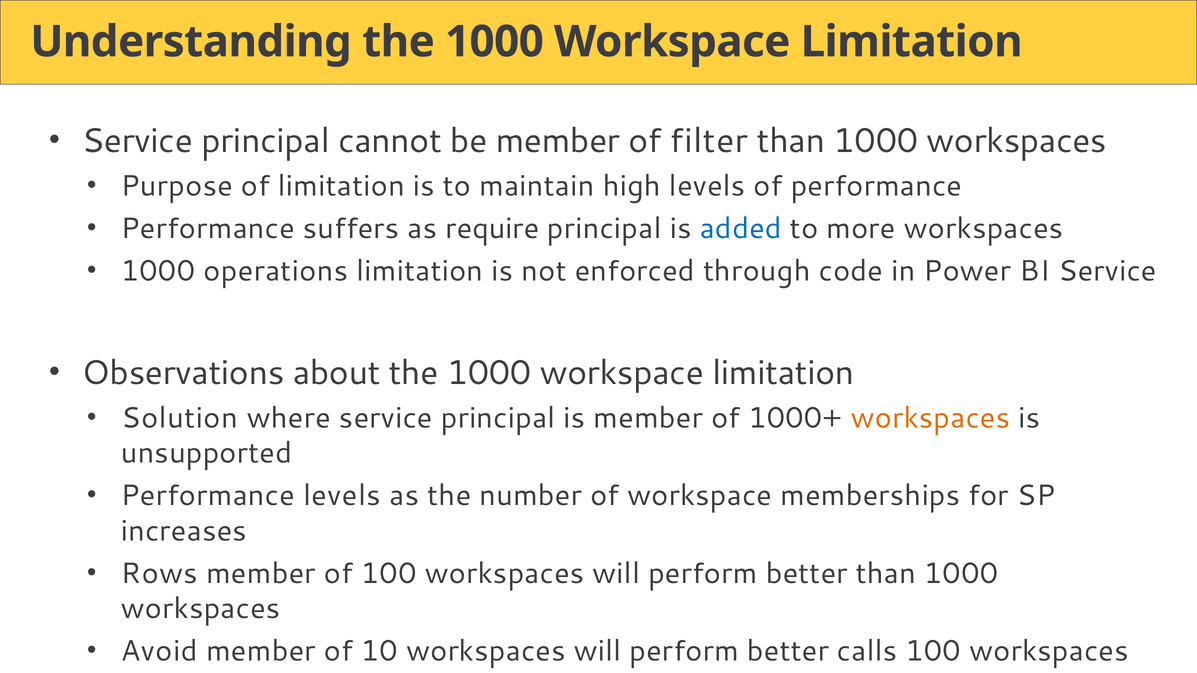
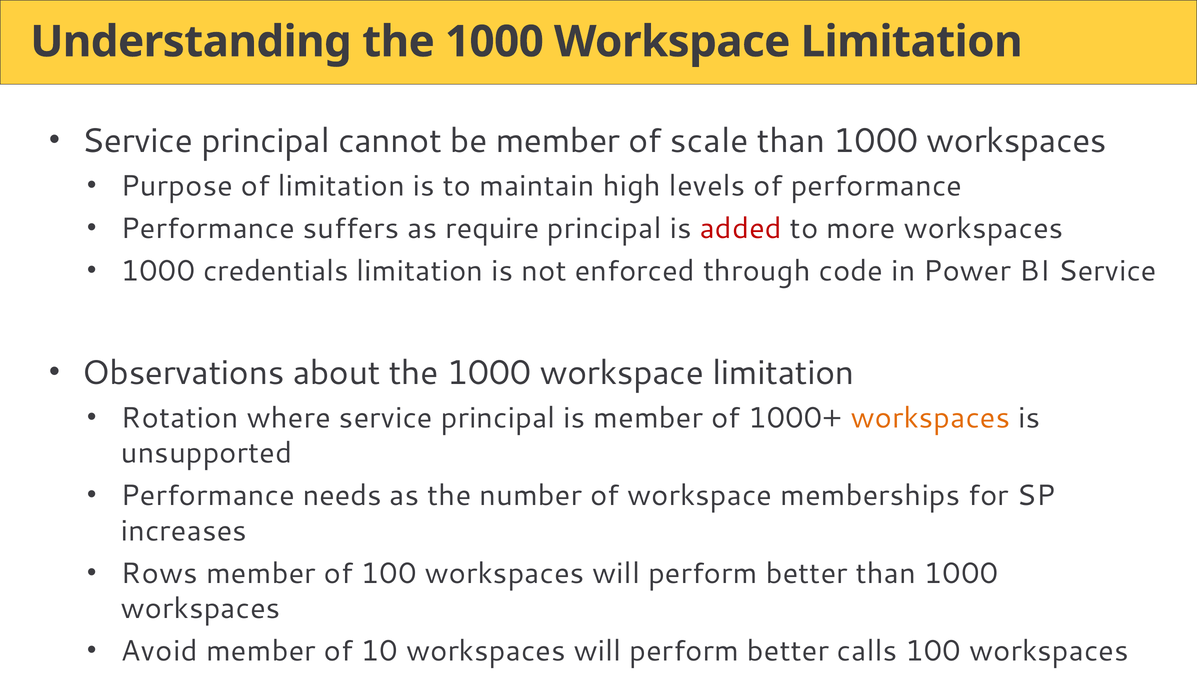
filter: filter -> scale
added colour: blue -> red
operations: operations -> credentials
Solution: Solution -> Rotation
Performance levels: levels -> needs
